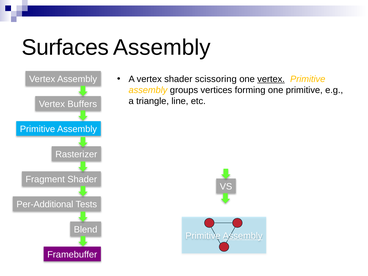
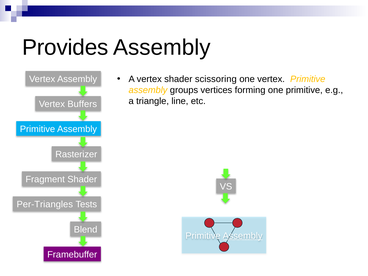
Surfaces: Surfaces -> Provides
vertex at (271, 79) underline: present -> none
Per-Additional: Per-Additional -> Per-Triangles
